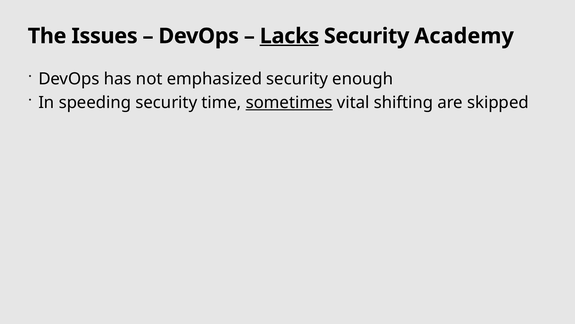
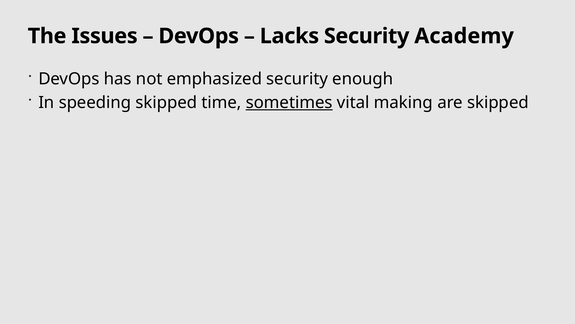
Lacks underline: present -> none
speeding security: security -> skipped
shifting: shifting -> making
